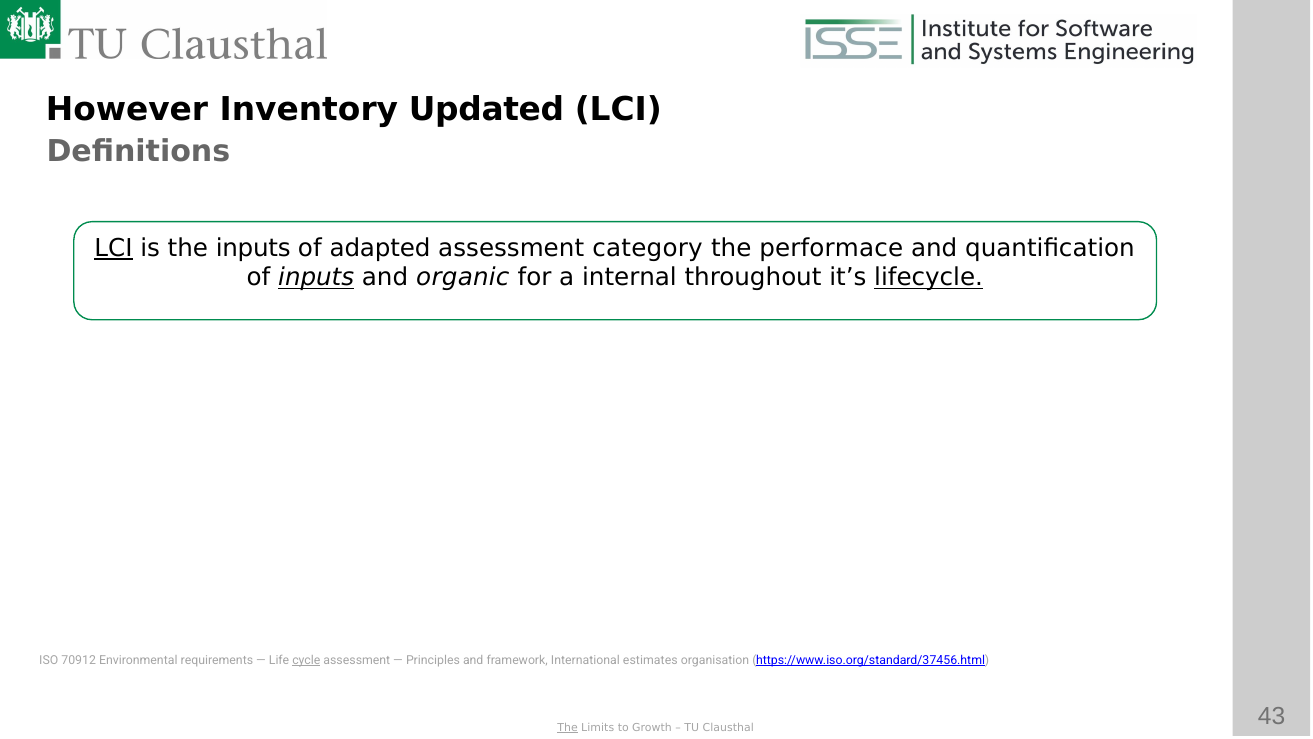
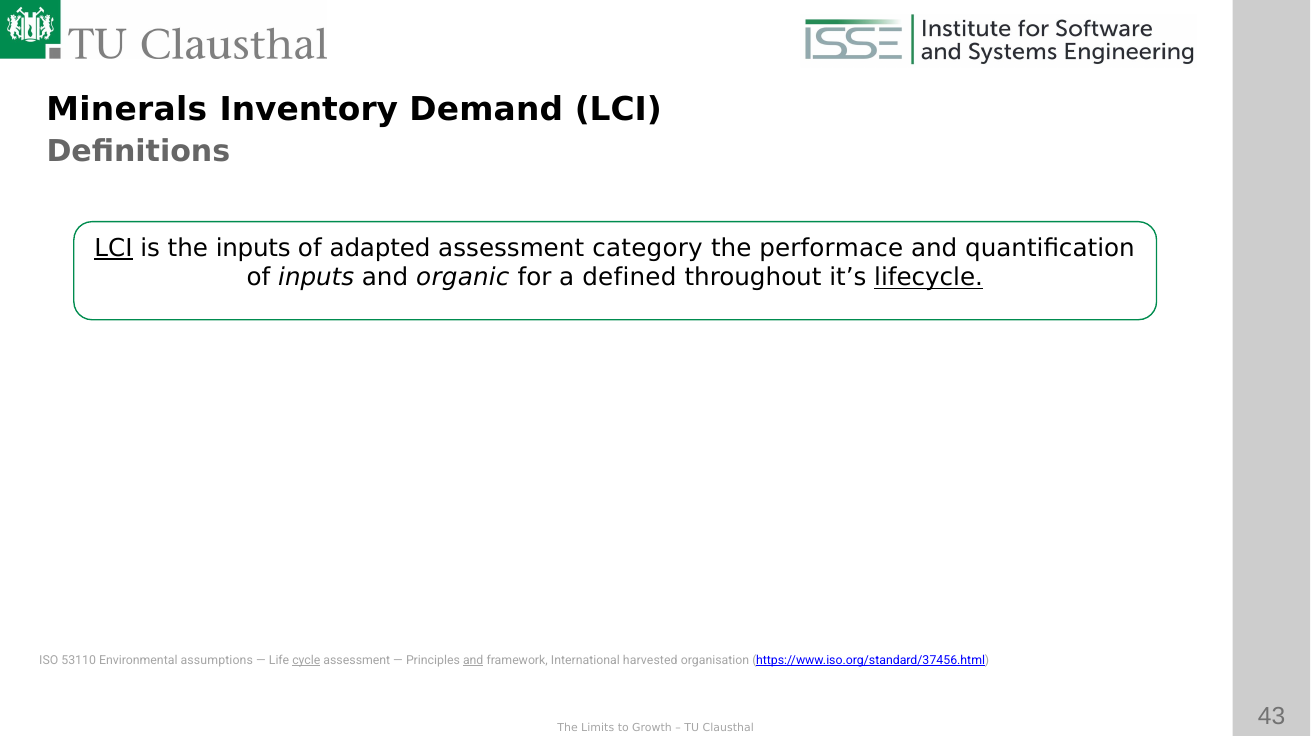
However: However -> Minerals
Updated: Updated -> Demand
inputs at (316, 278) underline: present -> none
internal: internal -> defined
70912: 70912 -> 53110
requirements: requirements -> assumptions
and at (473, 660) underline: none -> present
estimates: estimates -> harvested
The at (568, 728) underline: present -> none
